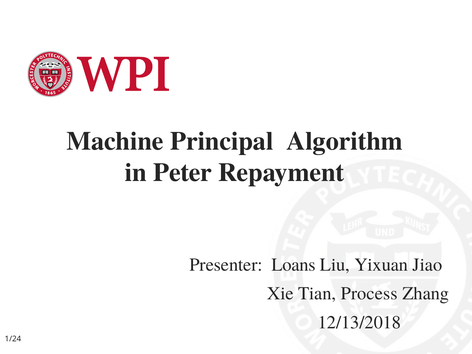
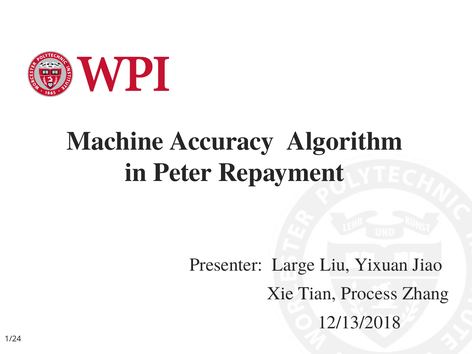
Principal: Principal -> Accuracy
Loans: Loans -> Large
